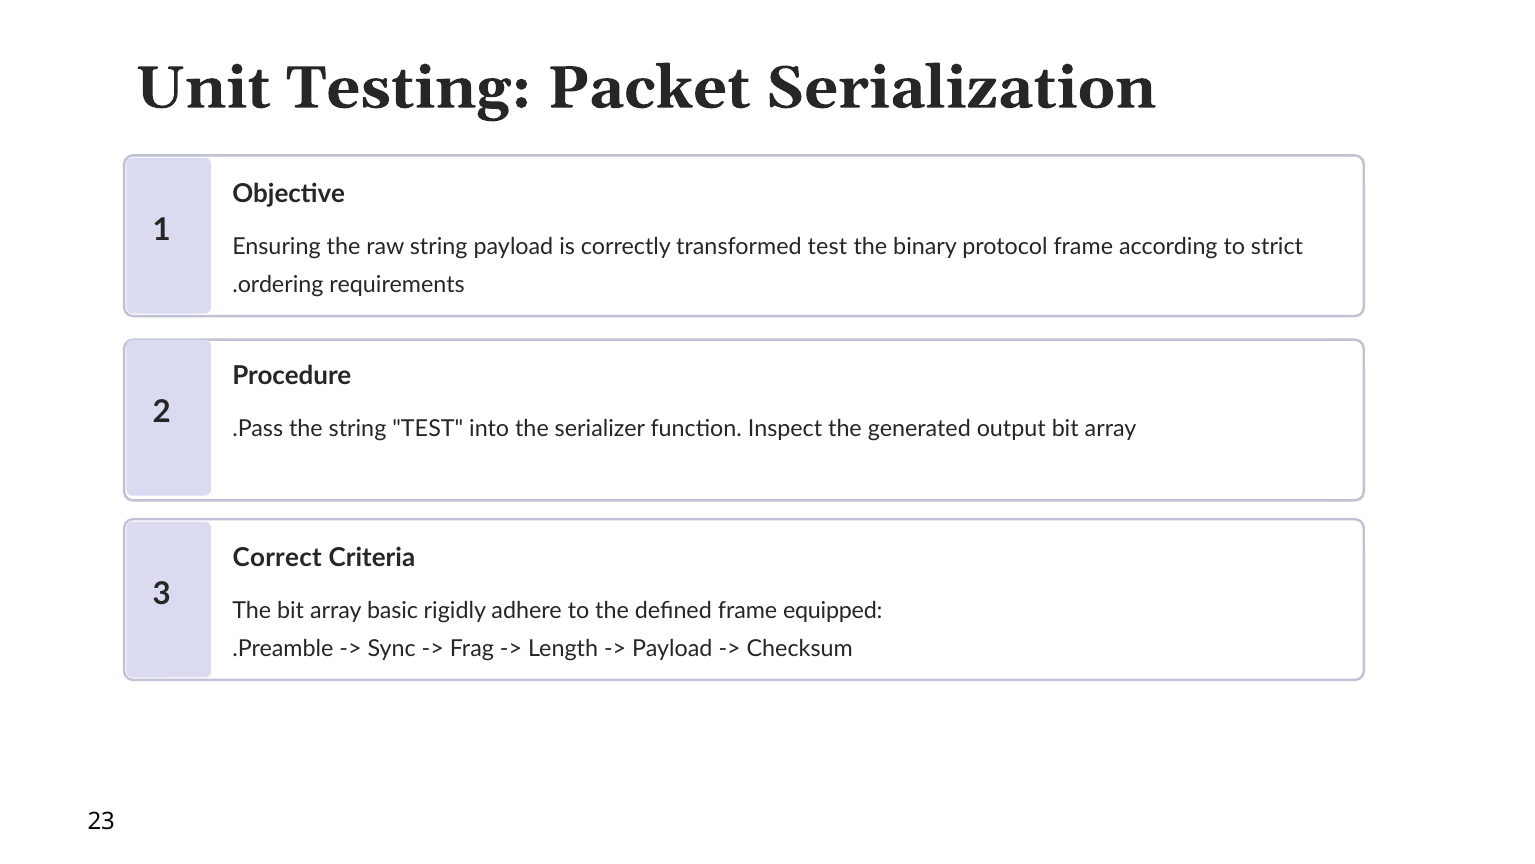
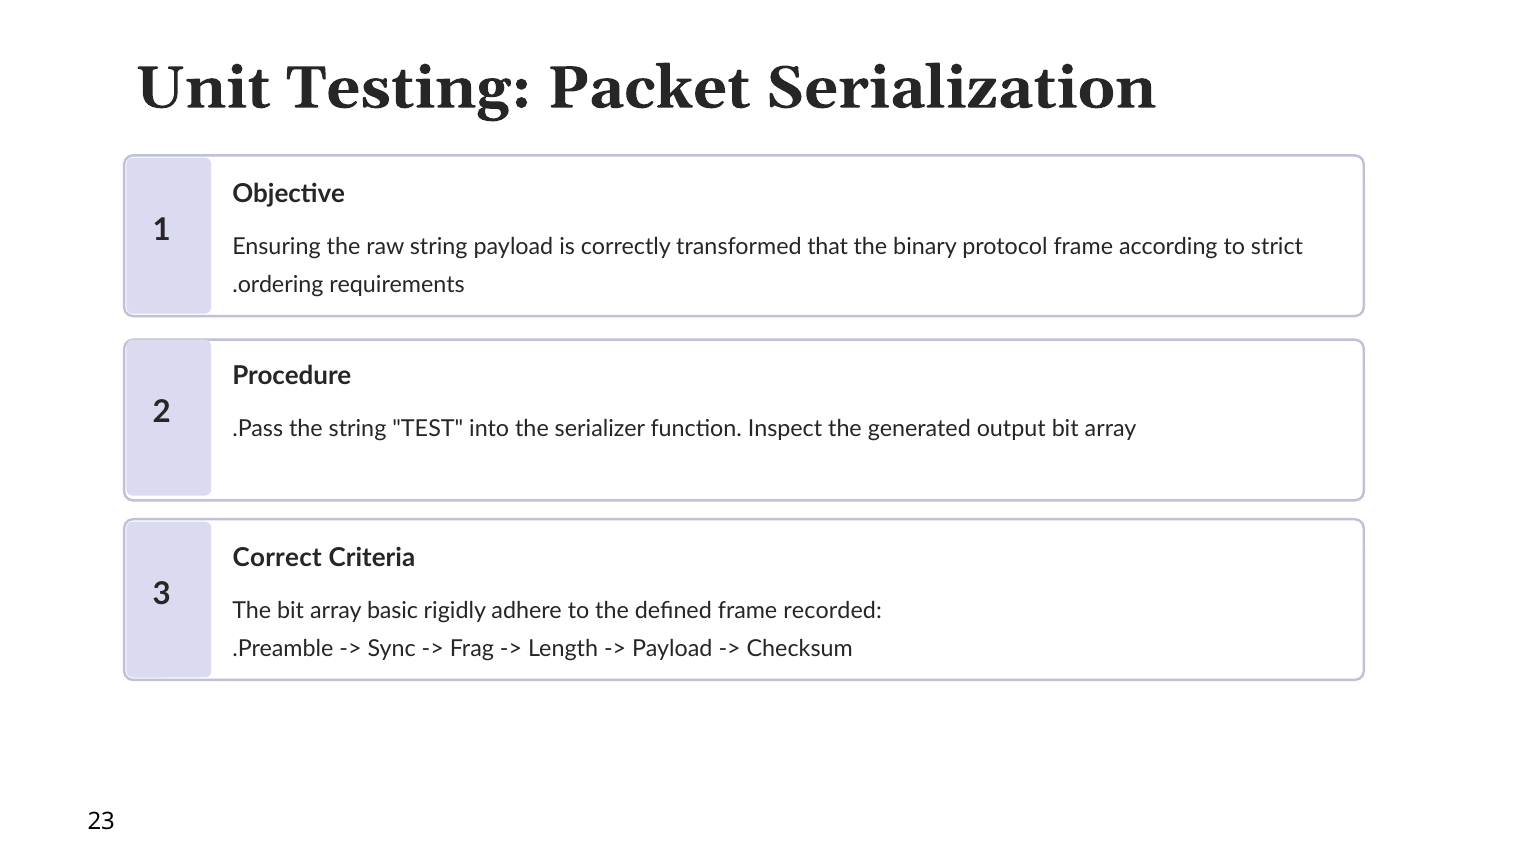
transformed test: test -> that
equipped: equipped -> recorded
